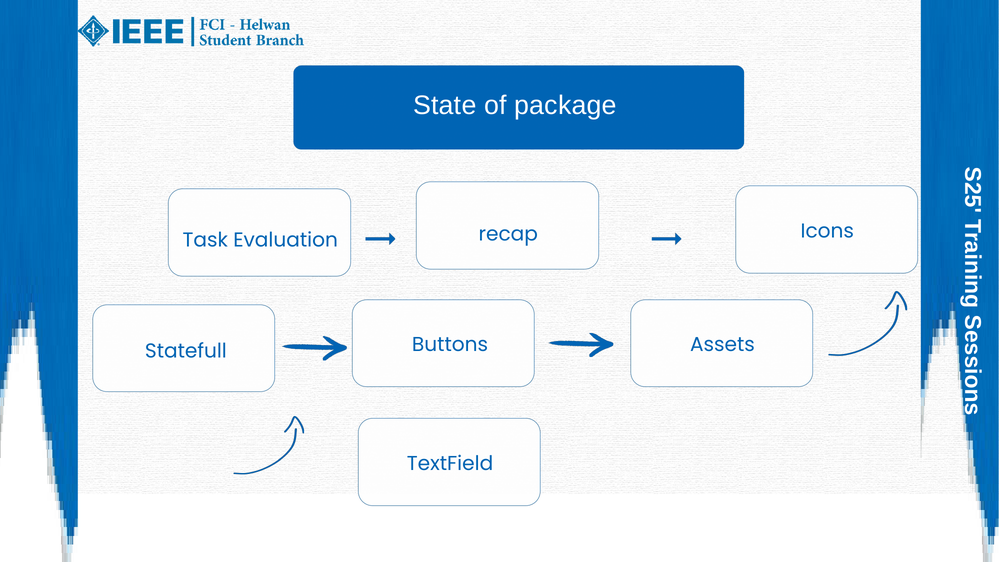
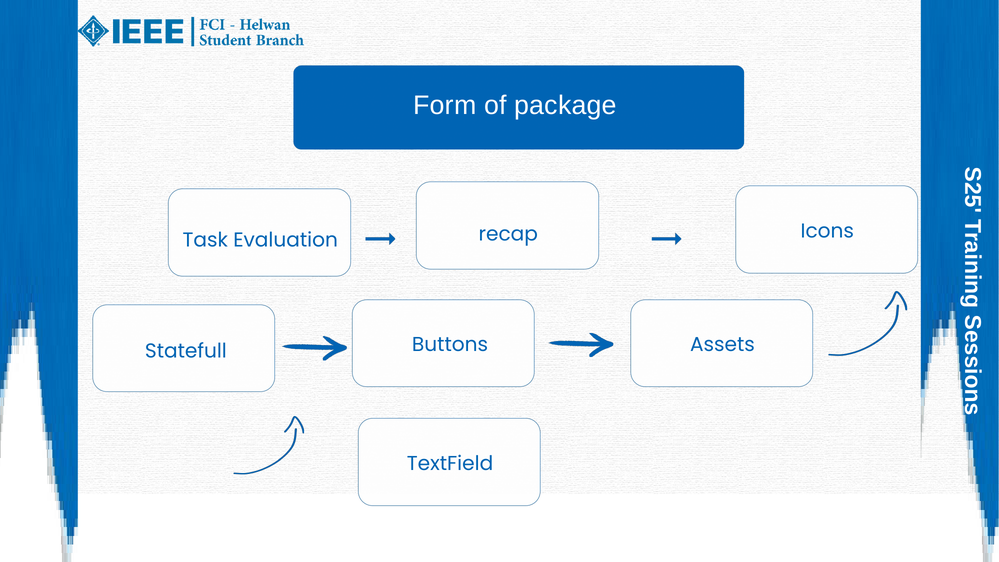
State: State -> Form
